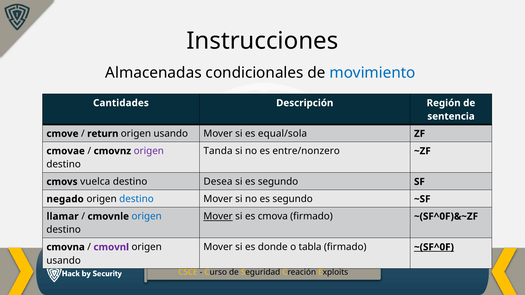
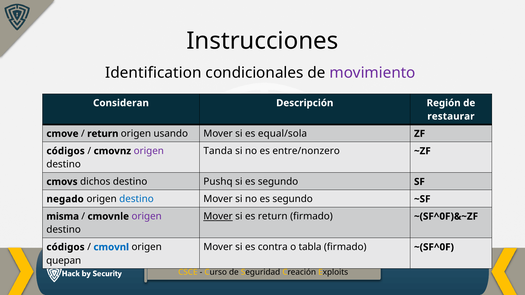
Almacenadas: Almacenadas -> Identification
movimiento colour: blue -> purple
Cantidades: Cantidades -> Consideran
sentencia: sentencia -> restaurar
cmovae at (66, 151): cmovae -> códigos
vuelca: vuelca -> dichos
Desea: Desea -> Pushq
es cmova: cmova -> return
llamar: llamar -> misma
origen at (147, 217) colour: blue -> purple
donde: donde -> contra
~(SF^0F underline: present -> none
cmovna at (66, 247): cmovna -> códigos
cmovnl colour: purple -> blue
usando at (64, 261): usando -> quepan
